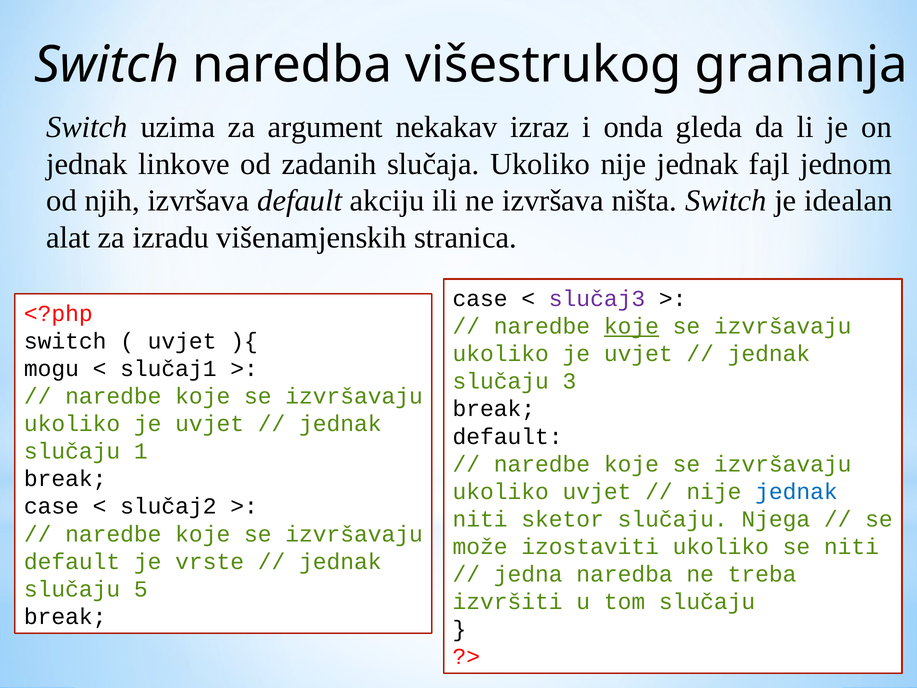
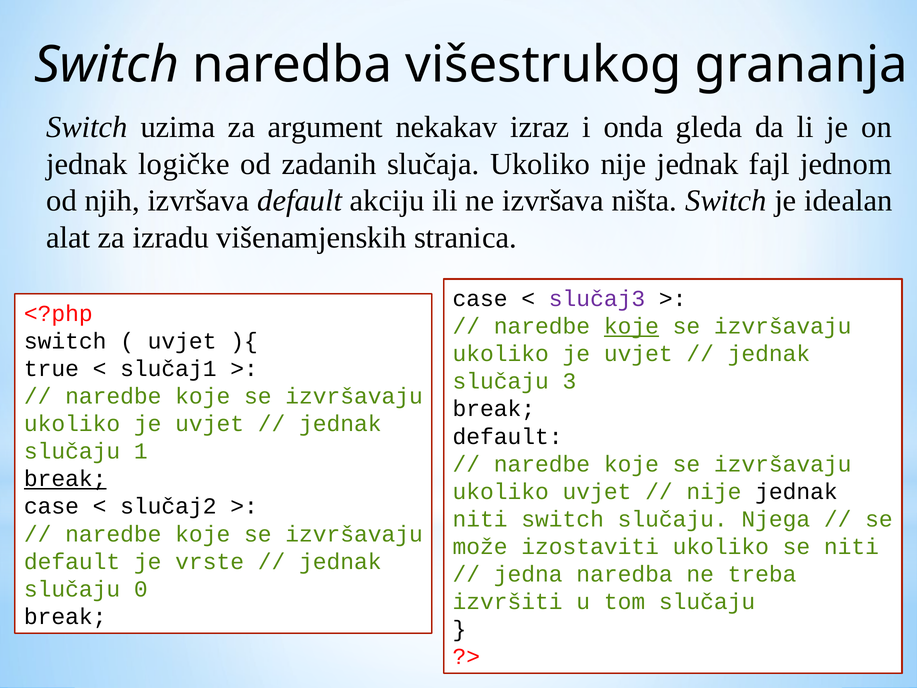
linkove: linkove -> logičke
mogu: mogu -> true
break at (65, 479) underline: none -> present
jednak at (796, 491) colour: blue -> black
niti sketor: sketor -> switch
5: 5 -> 0
